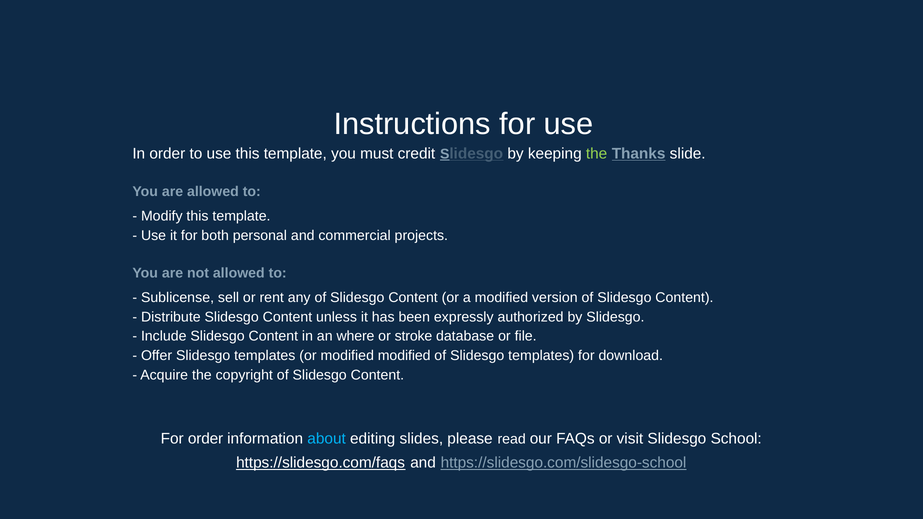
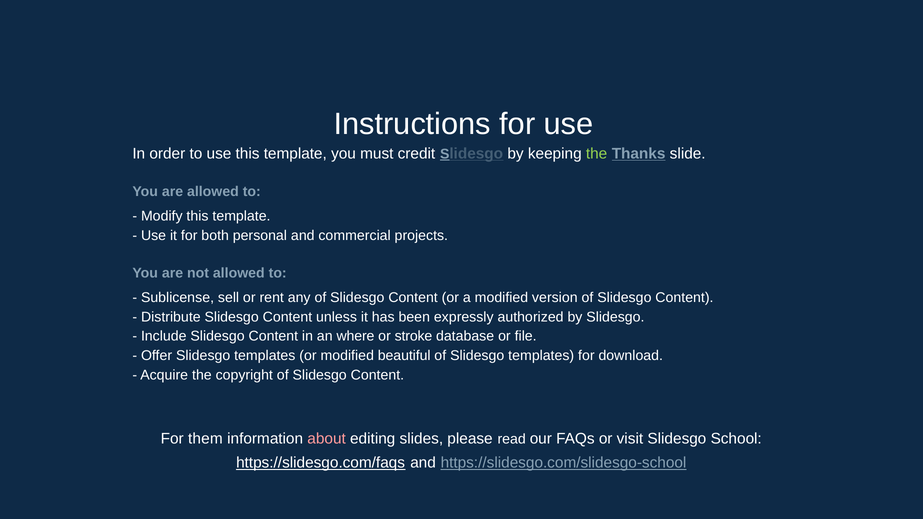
modified modified: modified -> beautiful
For order: order -> them
about colour: light blue -> pink
